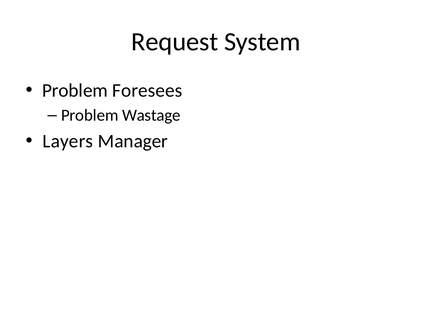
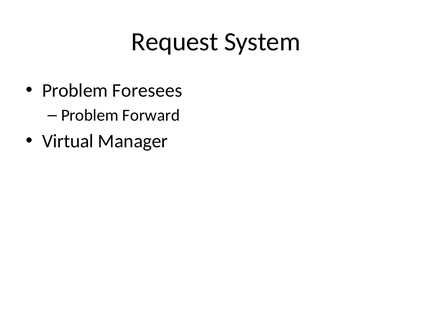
Wastage: Wastage -> Forward
Layers: Layers -> Virtual
